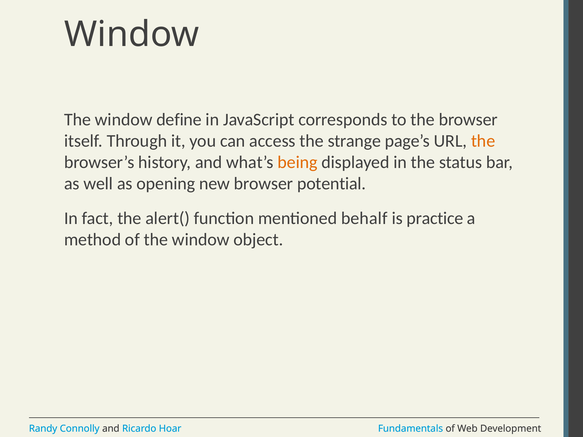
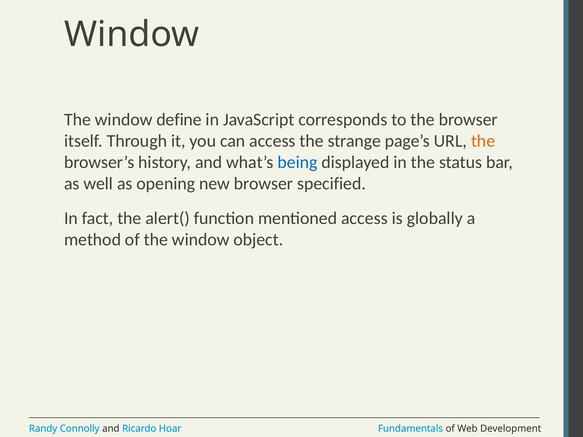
being colour: orange -> blue
potential: potential -> specified
mentioned behalf: behalf -> access
practice: practice -> globally
